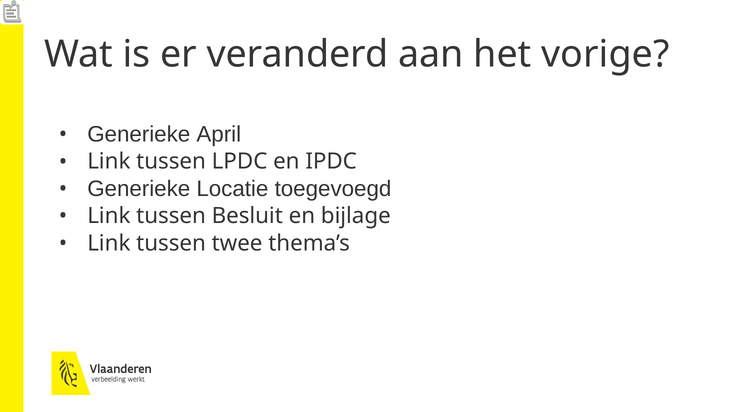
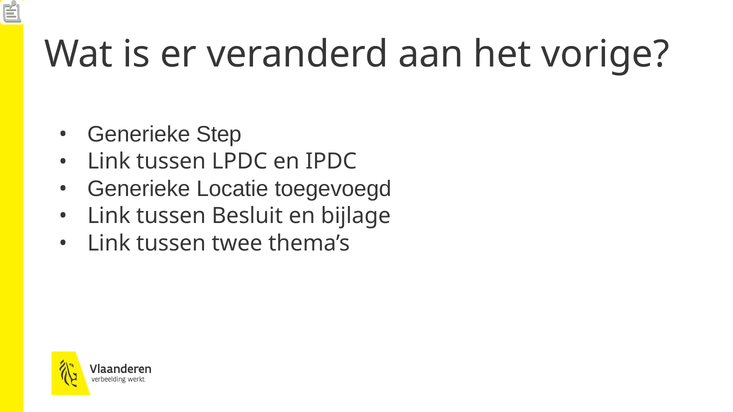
April: April -> Step
